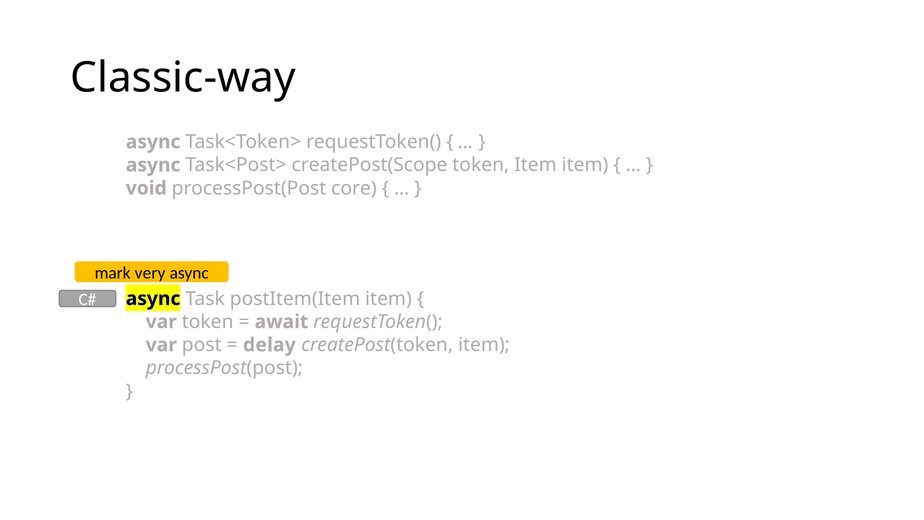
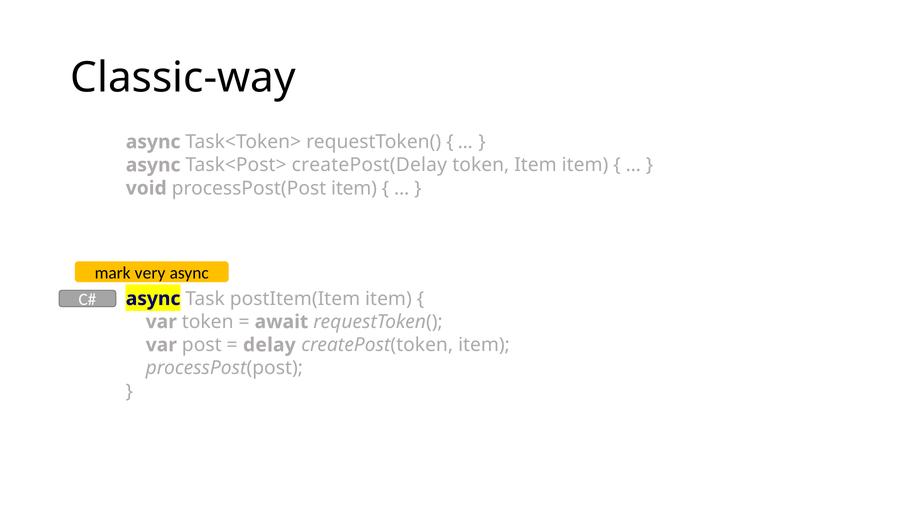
createPost(Scope: createPost(Scope -> createPost(Delay
processPost(Post core: core -> item
